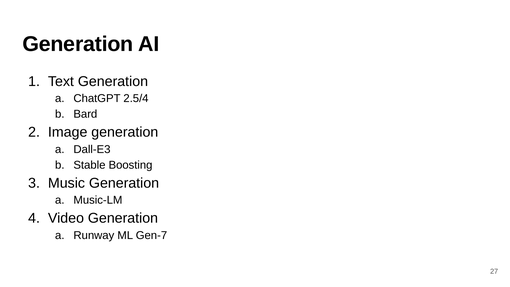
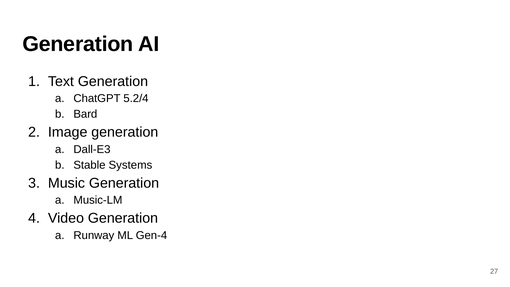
2.5/4: 2.5/4 -> 5.2/4
Boosting: Boosting -> Systems
Gen-7: Gen-7 -> Gen-4
